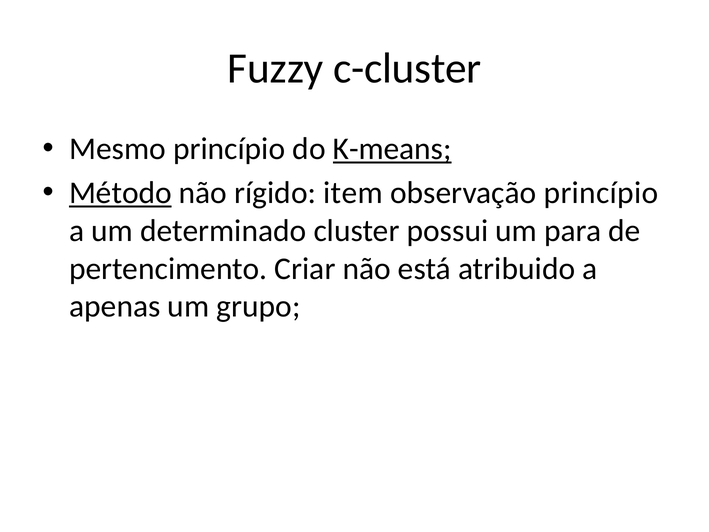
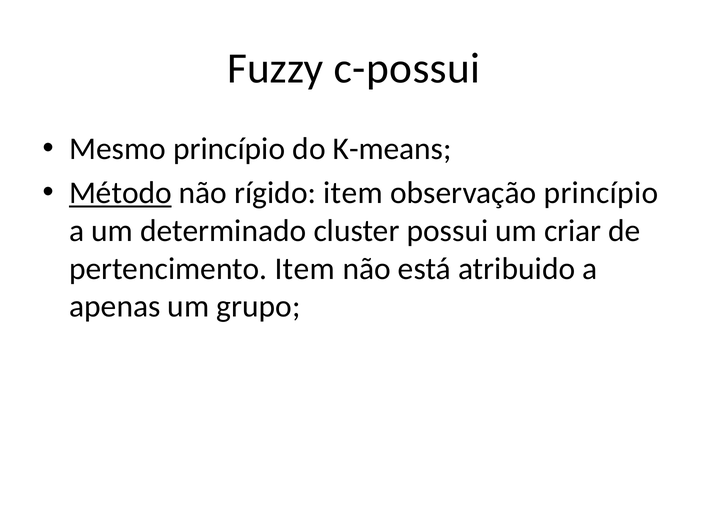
c-cluster: c-cluster -> c-possui
K-means underline: present -> none
para: para -> criar
pertencimento Criar: Criar -> Item
